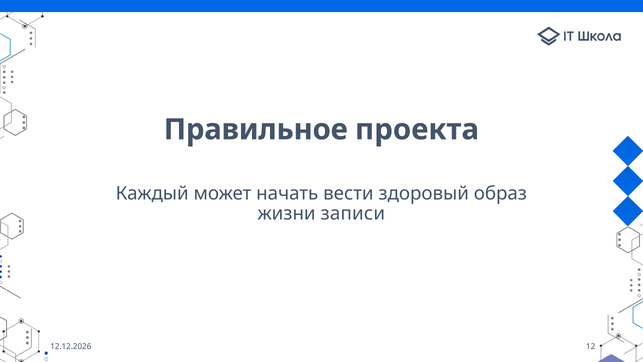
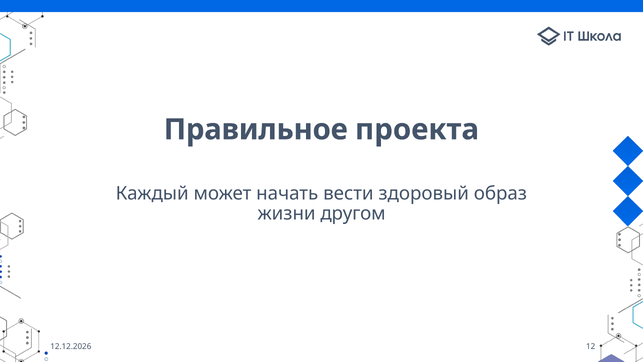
записи: записи -> другом
